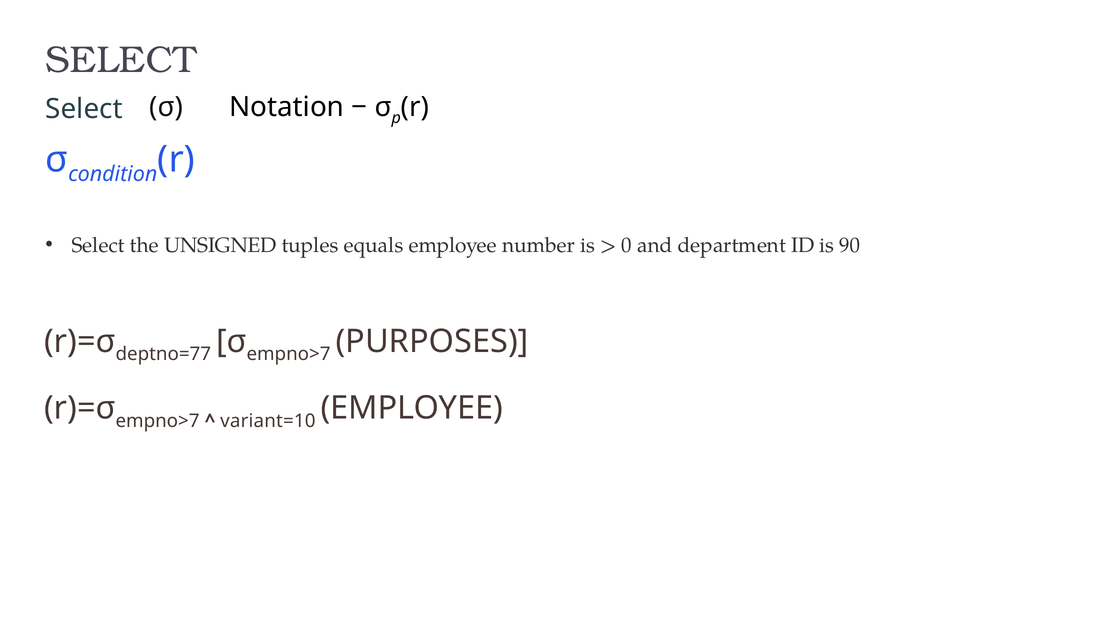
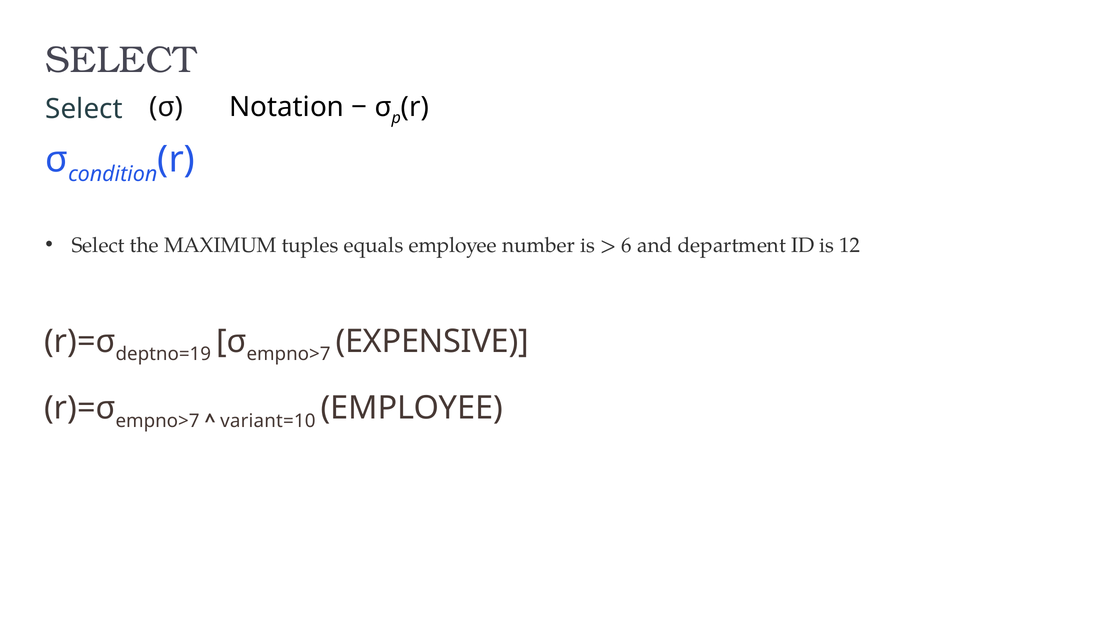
UNSIGNED: UNSIGNED -> MAXIMUM
0: 0 -> 6
90: 90 -> 12
deptno=77: deptno=77 -> deptno=19
PURPOSES: PURPOSES -> EXPENSIVE
